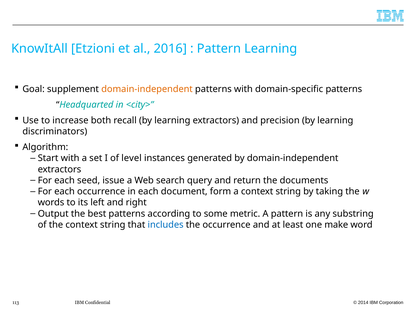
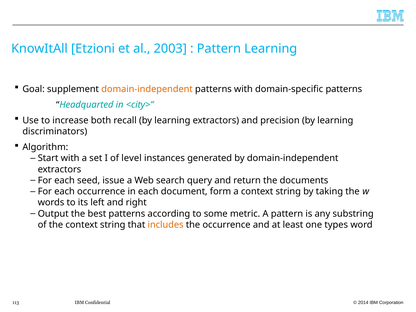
2016: 2016 -> 2003
includes colour: blue -> orange
make: make -> types
